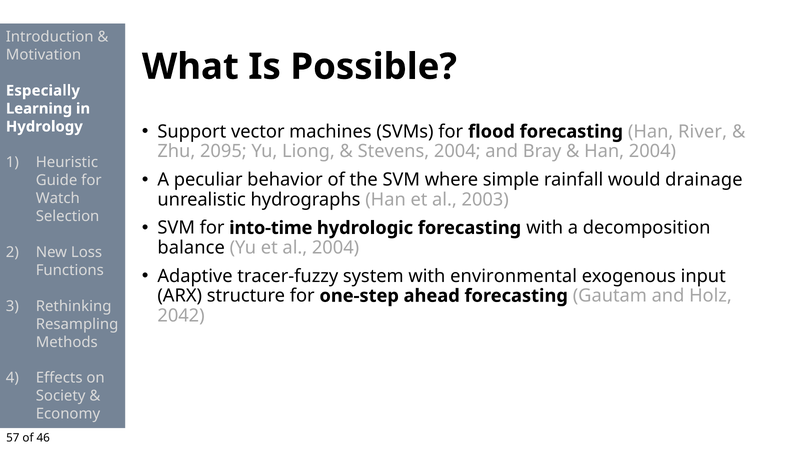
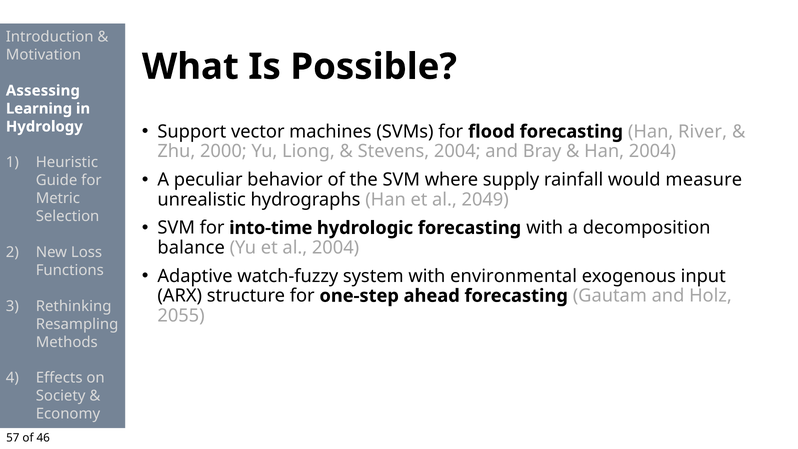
Especially: Especially -> Assessing
2095: 2095 -> 2000
simple: simple -> supply
drainage: drainage -> measure
Watch: Watch -> Metric
2003: 2003 -> 2049
tracer-fuzzy: tracer-fuzzy -> watch-fuzzy
2042: 2042 -> 2055
